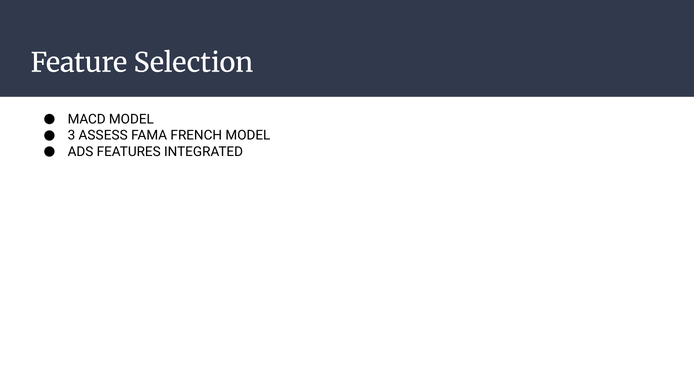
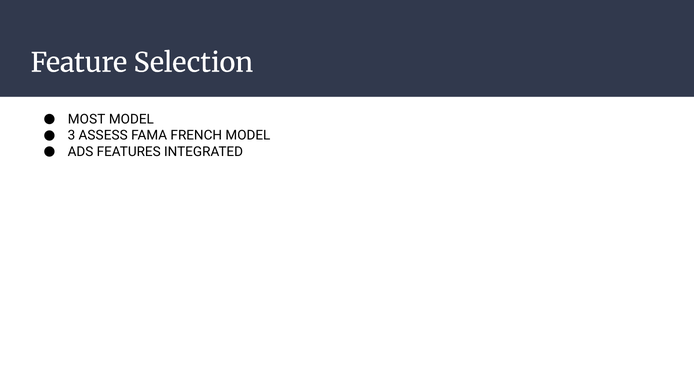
MACD: MACD -> MOST
